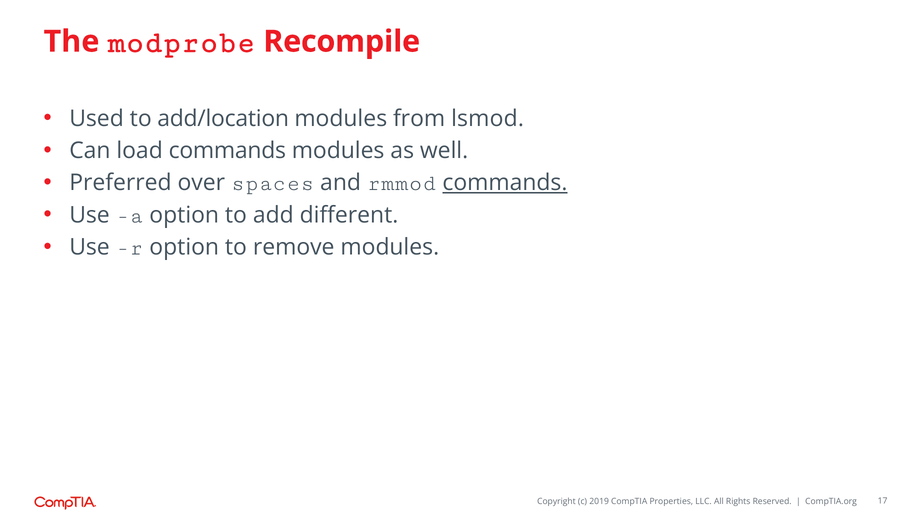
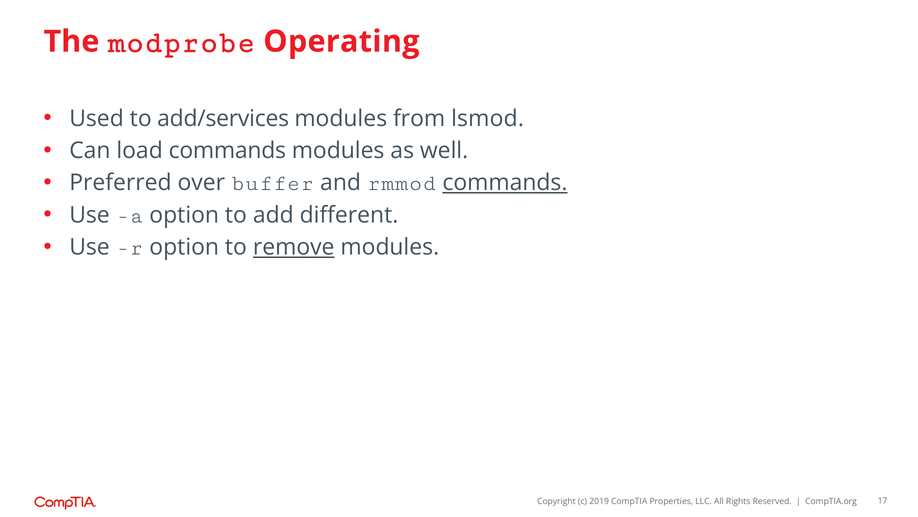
Recompile: Recompile -> Operating
add/location: add/location -> add/services
spaces: spaces -> buffer
remove underline: none -> present
